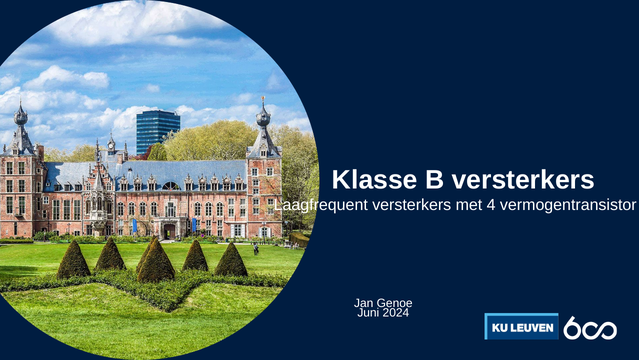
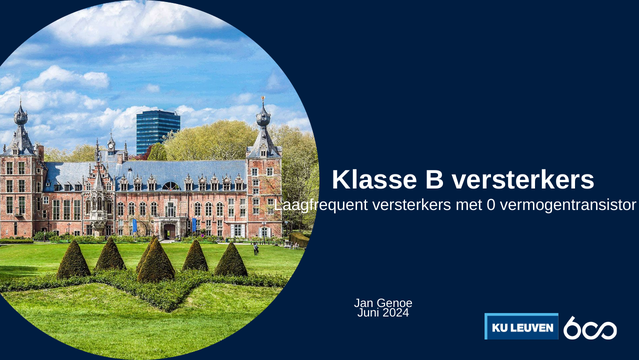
4: 4 -> 0
